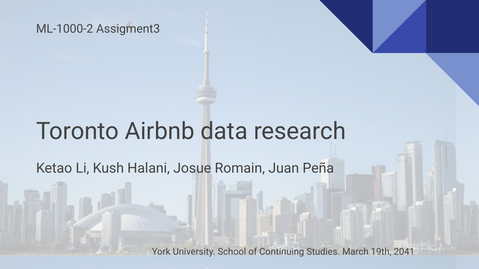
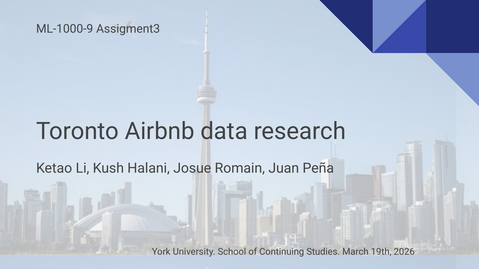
ML-1000-2: ML-1000-2 -> ML-1000-9
2041: 2041 -> 2026
